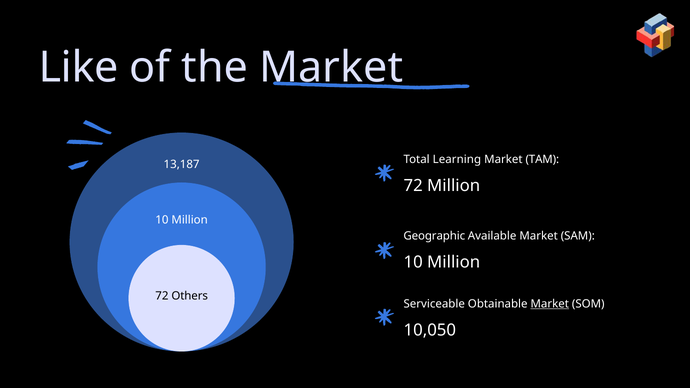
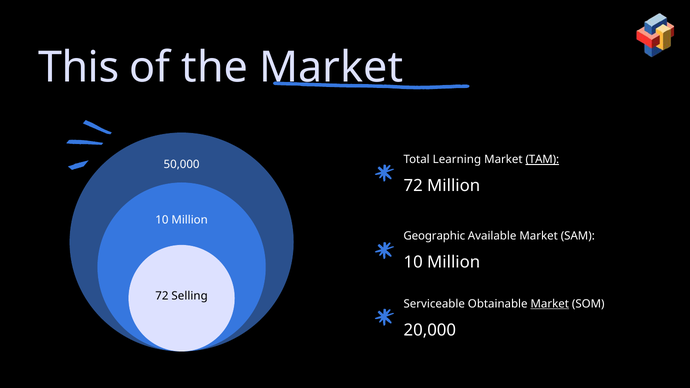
Like: Like -> This
TAM underline: none -> present
13,187: 13,187 -> 50,000
Others: Others -> Selling
10,050: 10,050 -> 20,000
